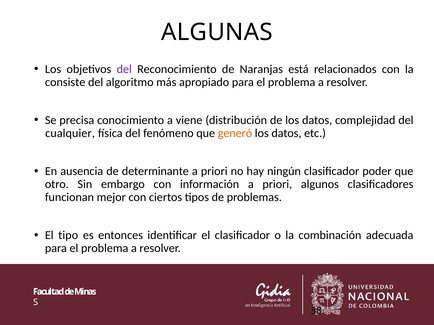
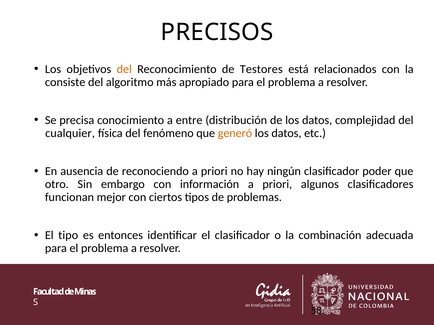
ALGUNAS: ALGUNAS -> PRECISOS
del at (124, 69) colour: purple -> orange
Naranjas: Naranjas -> Testores
viene: viene -> entre
determinante: determinante -> reconociendo
